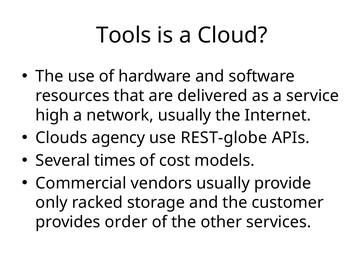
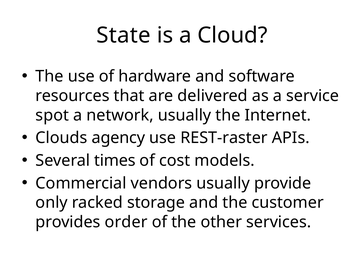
Tools: Tools -> State
high: high -> spot
REST-globe: REST-globe -> REST-raster
